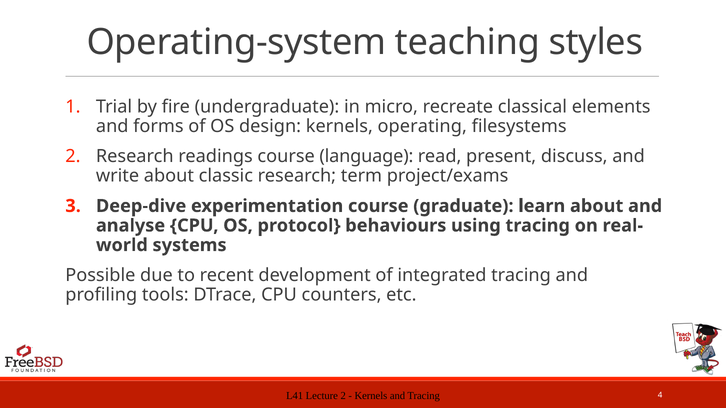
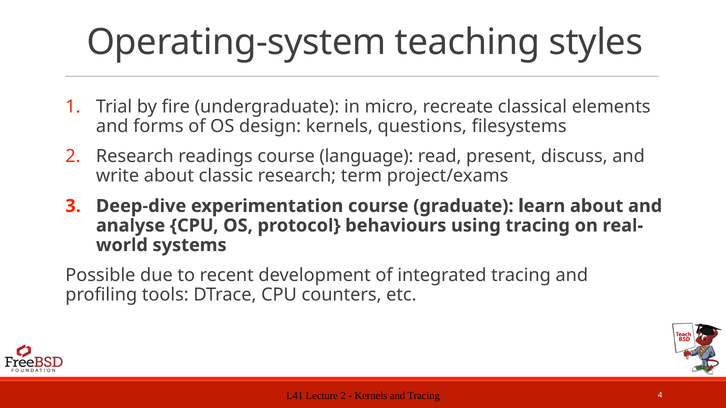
operating: operating -> questions
